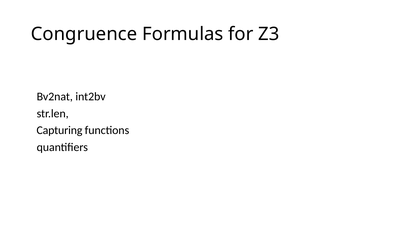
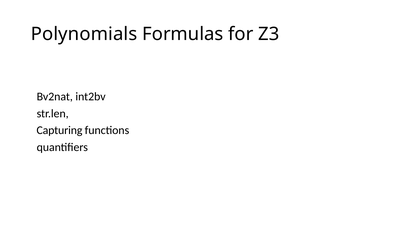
Congruence: Congruence -> Polynomials
